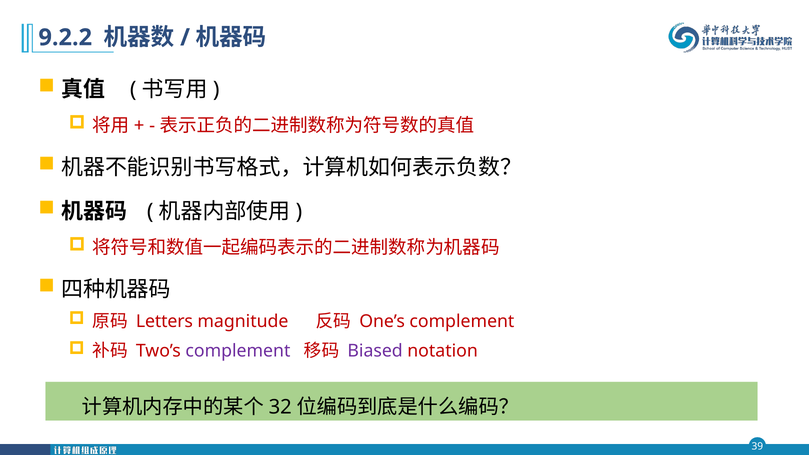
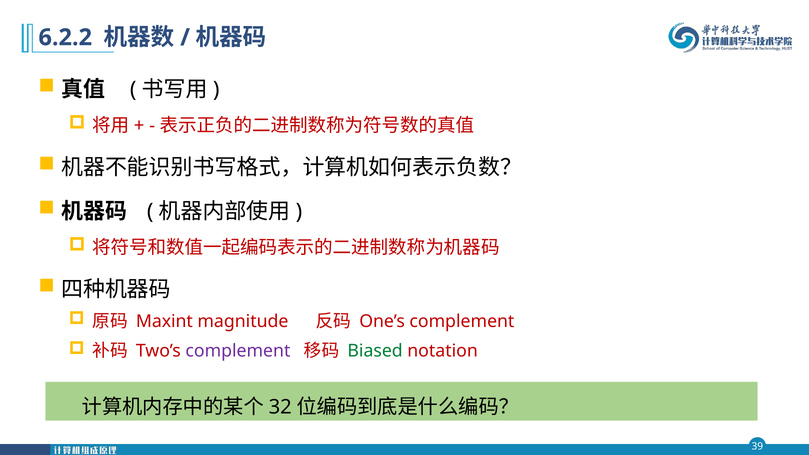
9.2.2: 9.2.2 -> 6.2.2
Letters: Letters -> Maxint
Biased colour: purple -> green
